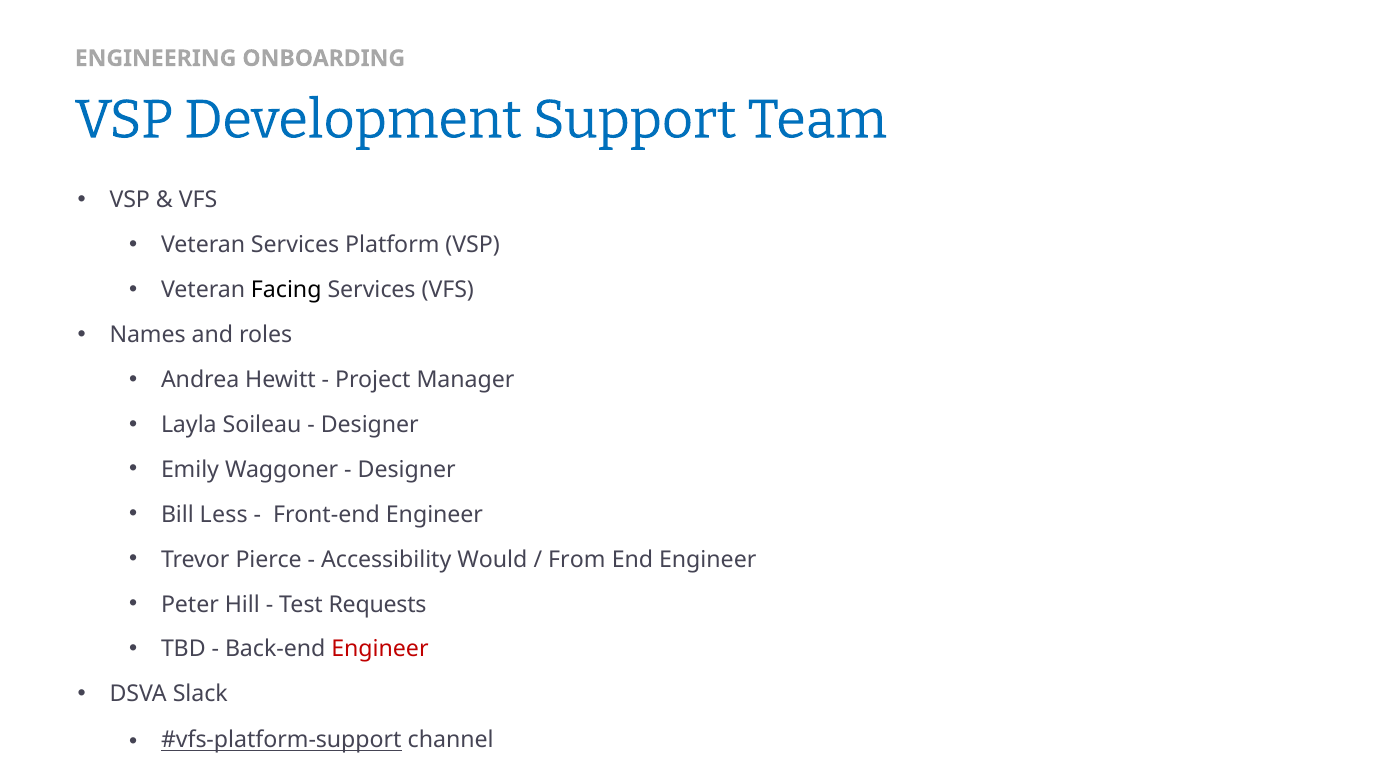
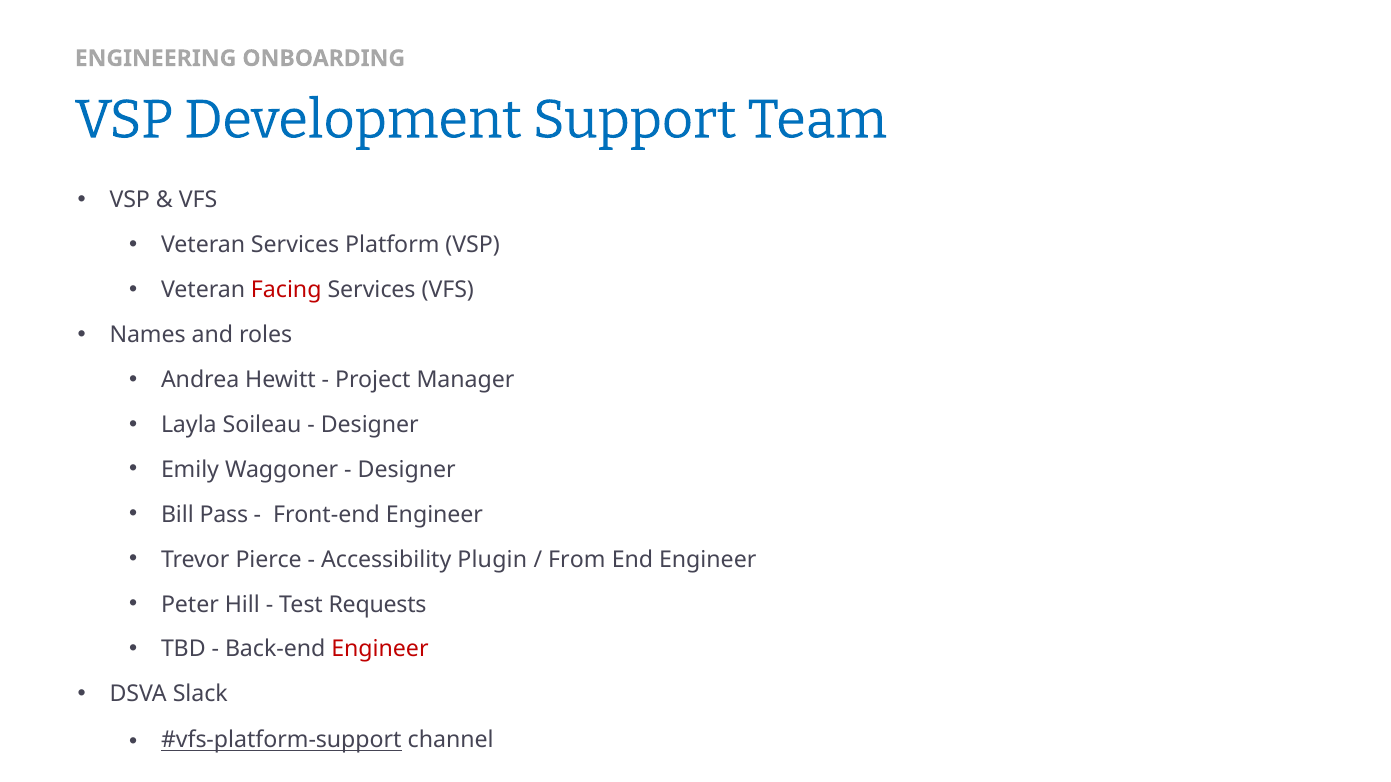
Facing colour: black -> red
Less: Less -> Pass
Would: Would -> Plugin
